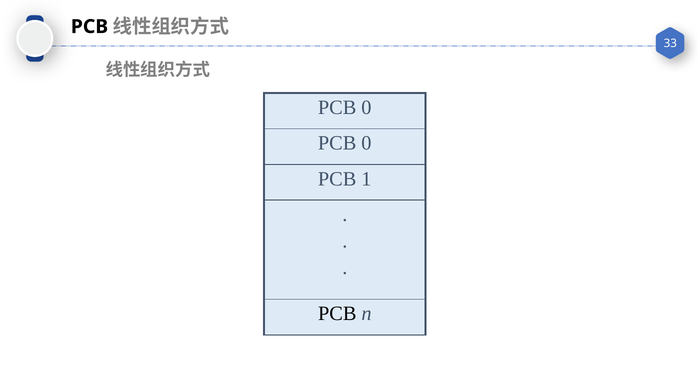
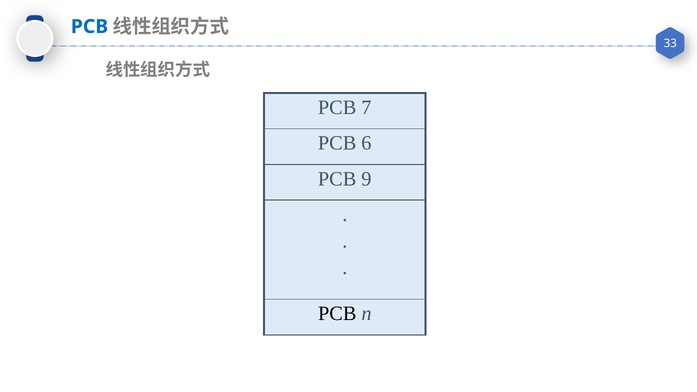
PCB at (90, 27) colour: black -> blue
0 at (366, 107): 0 -> 7
0 at (366, 143): 0 -> 6
1: 1 -> 9
